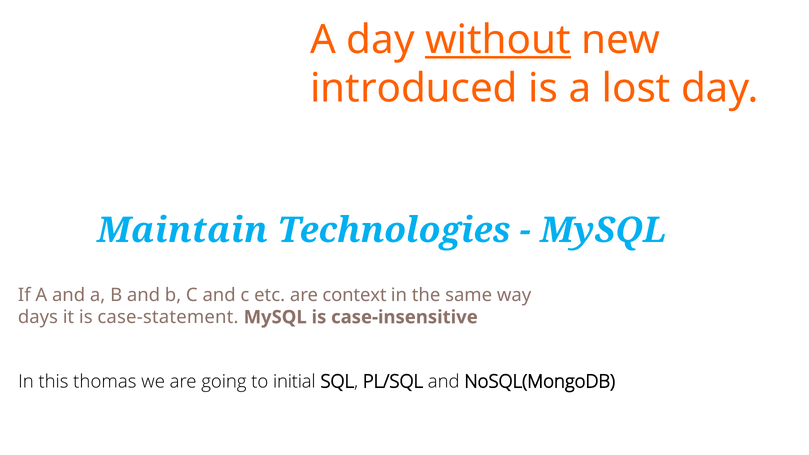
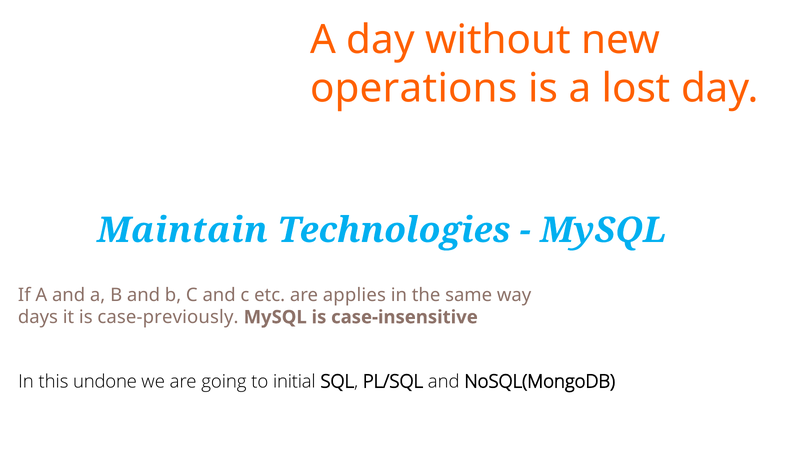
without underline: present -> none
introduced: introduced -> operations
context: context -> applies
case-statement: case-statement -> case-previously
thomas: thomas -> undone
